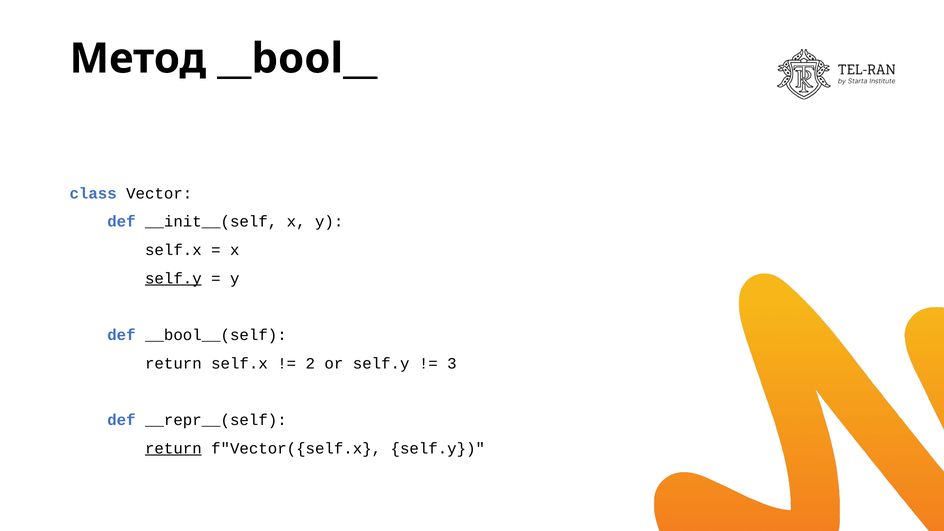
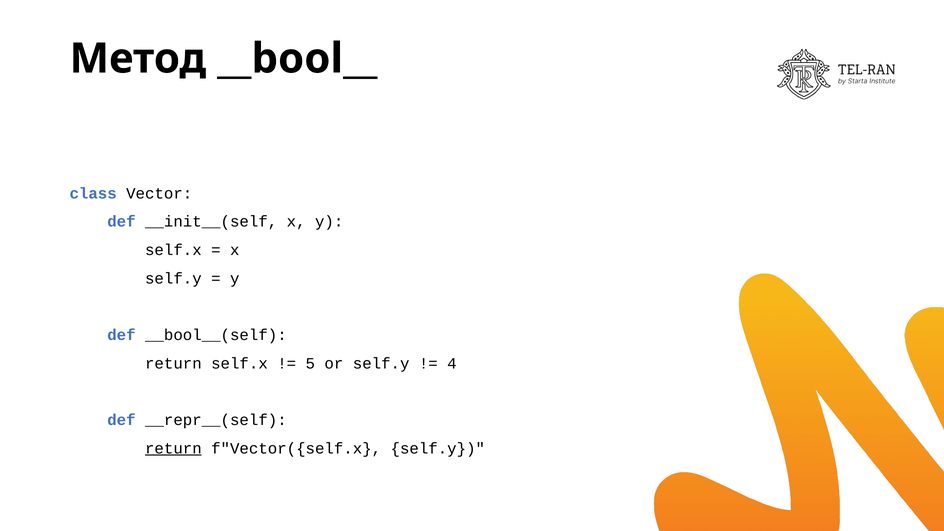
self.y at (173, 278) underline: present -> none
2: 2 -> 5
3: 3 -> 4
